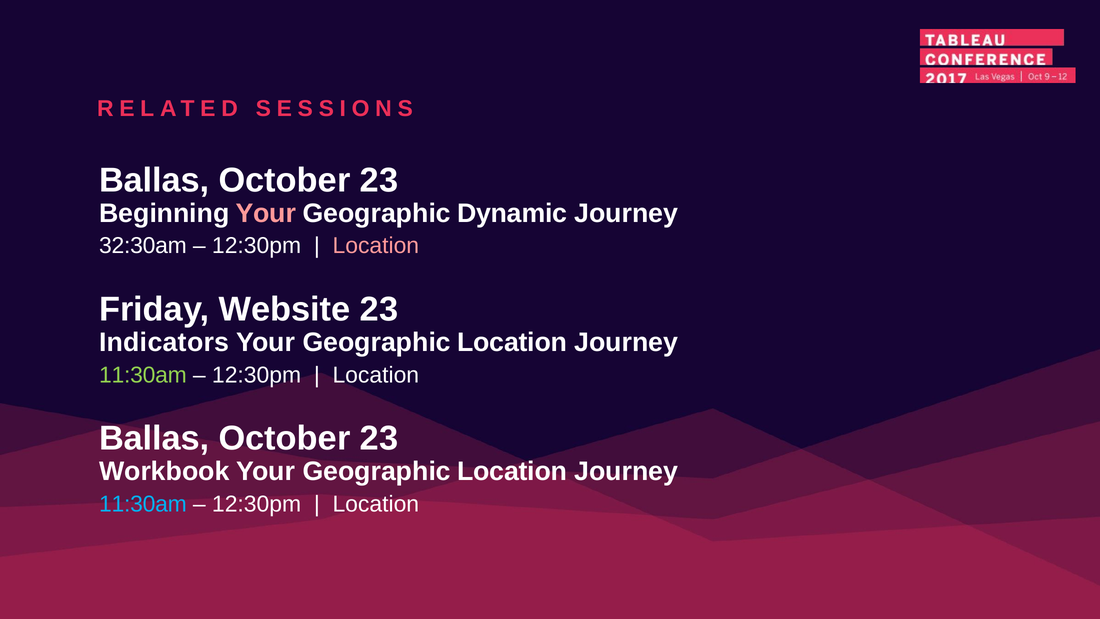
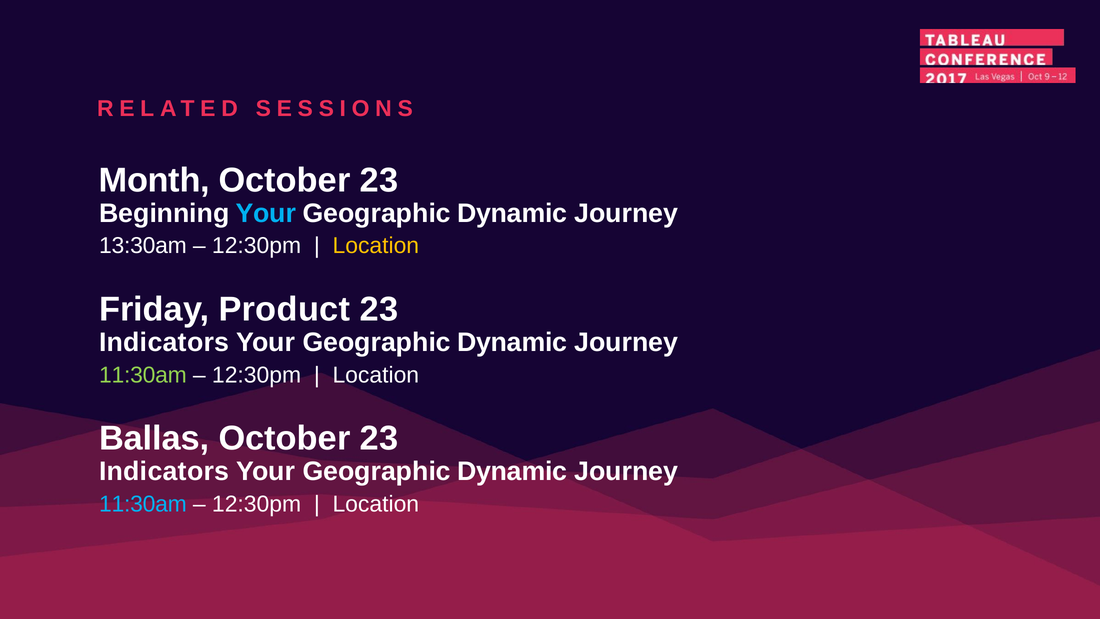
Ballas at (154, 180): Ballas -> Month
Your at (266, 213) colour: pink -> light blue
32:30am: 32:30am -> 13:30am
Location at (376, 246) colour: pink -> yellow
Website: Website -> Product
Location at (512, 342): Location -> Dynamic
Workbook at (164, 471): Workbook -> Indicators
Location at (512, 471): Location -> Dynamic
